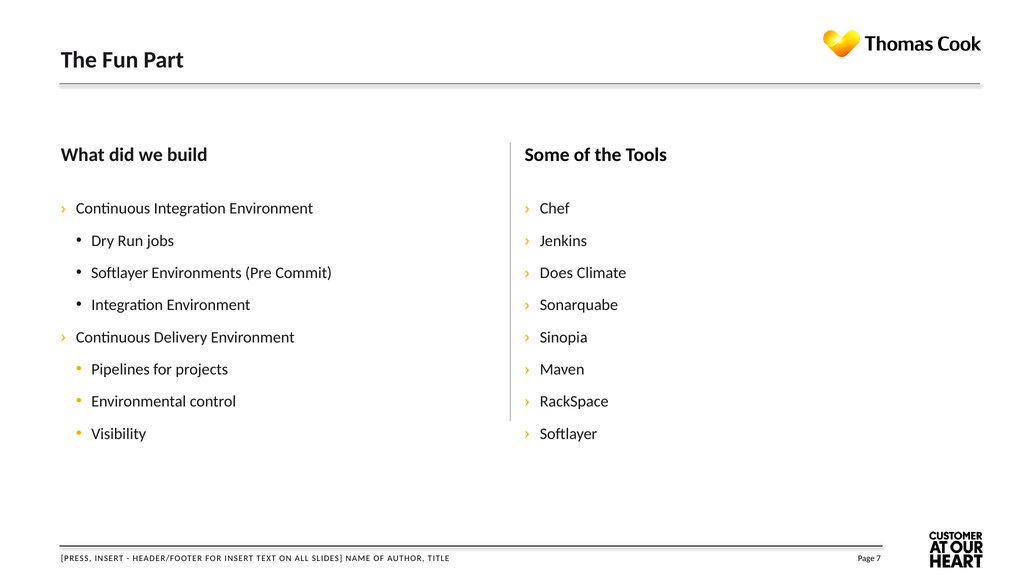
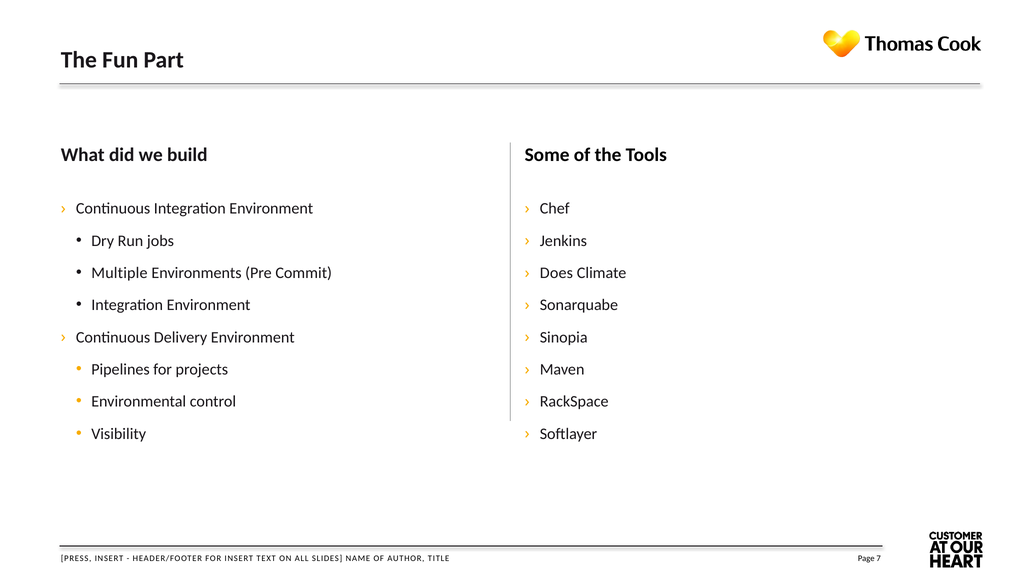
Softlayer at (120, 273): Softlayer -> Multiple
